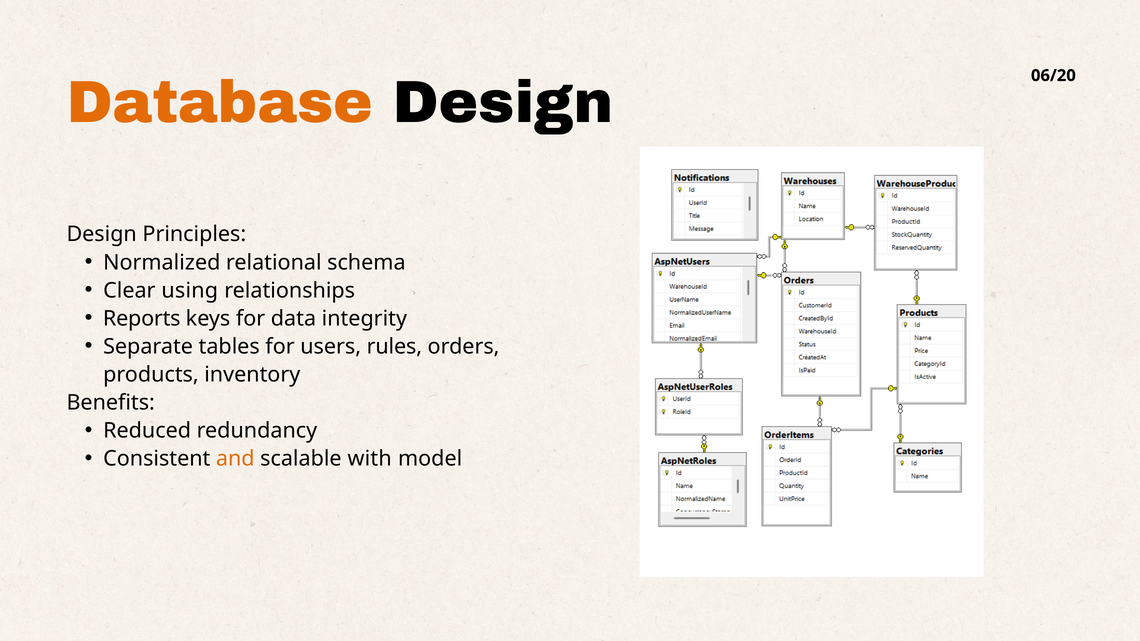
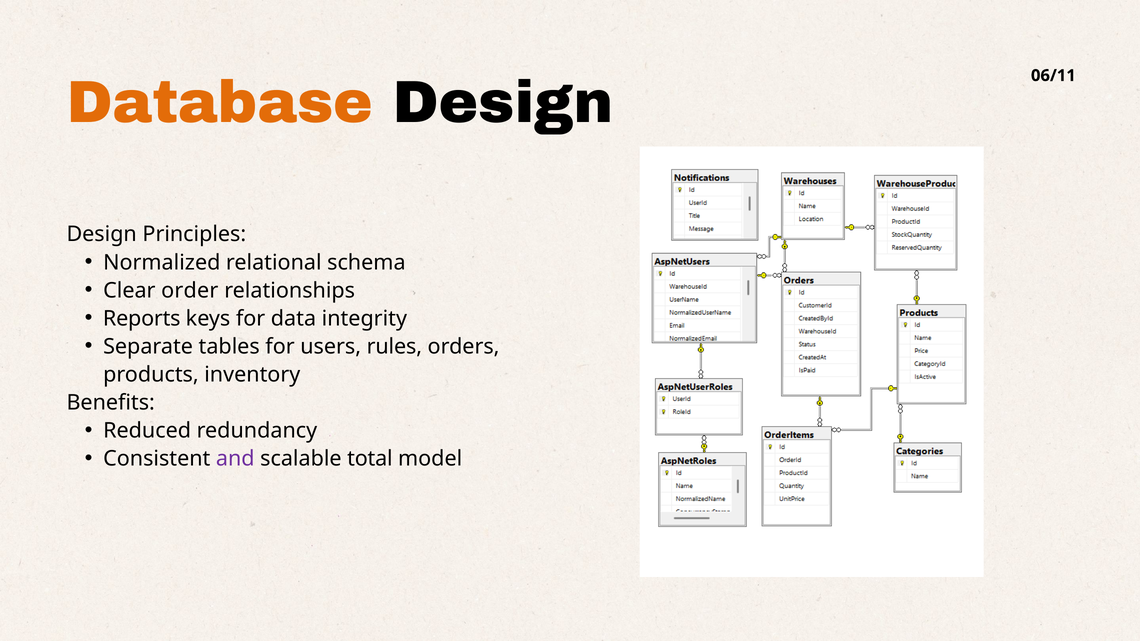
06/20: 06/20 -> 06/11
using: using -> order
and colour: orange -> purple
with: with -> total
